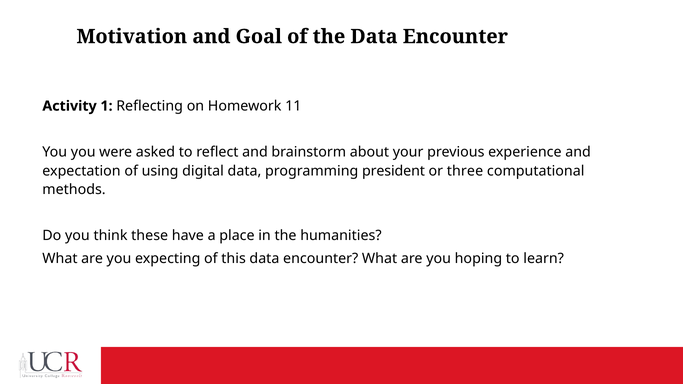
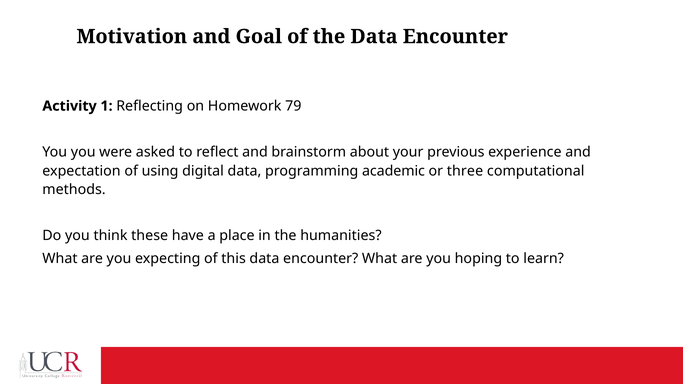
11: 11 -> 79
president: president -> academic
